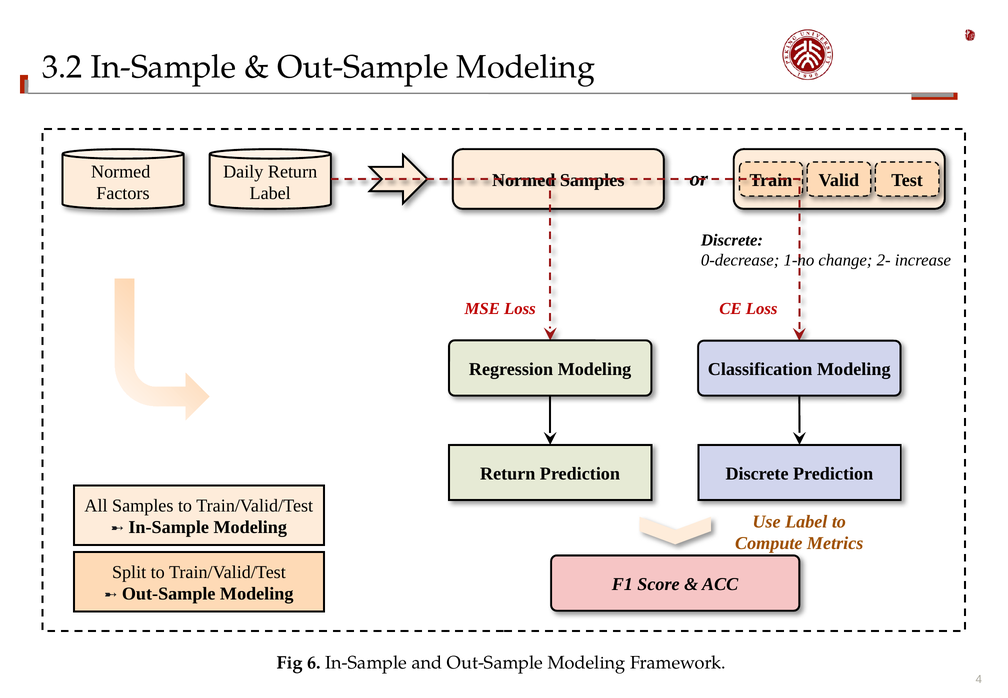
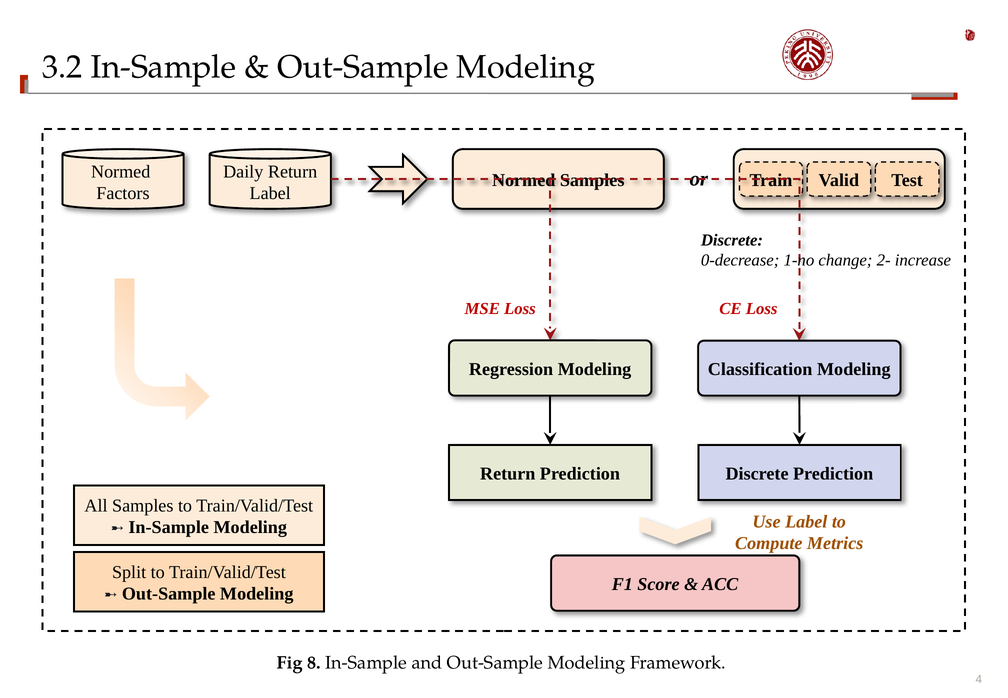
6: 6 -> 8
